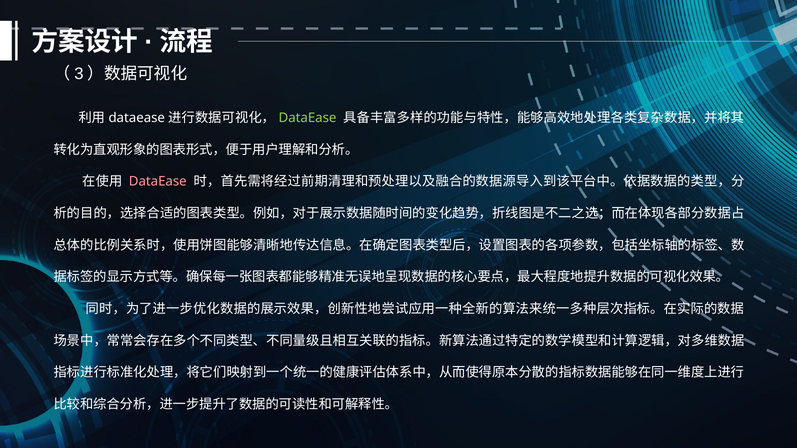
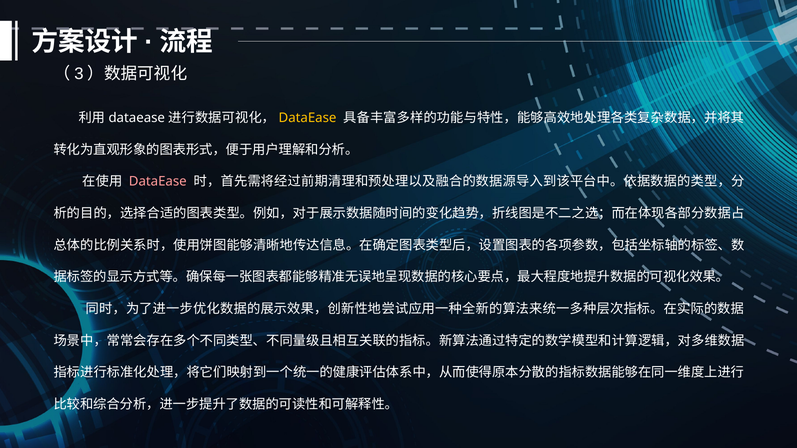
DataEase at (308, 118) colour: light green -> yellow
